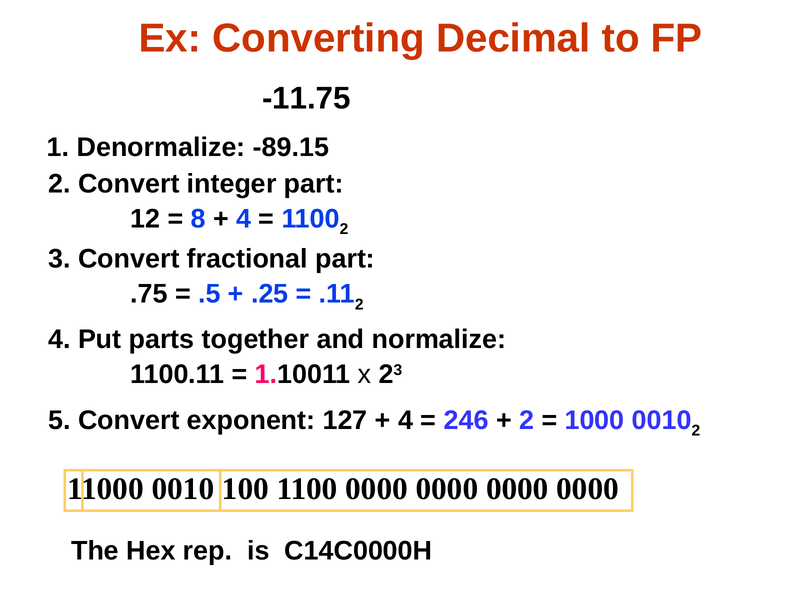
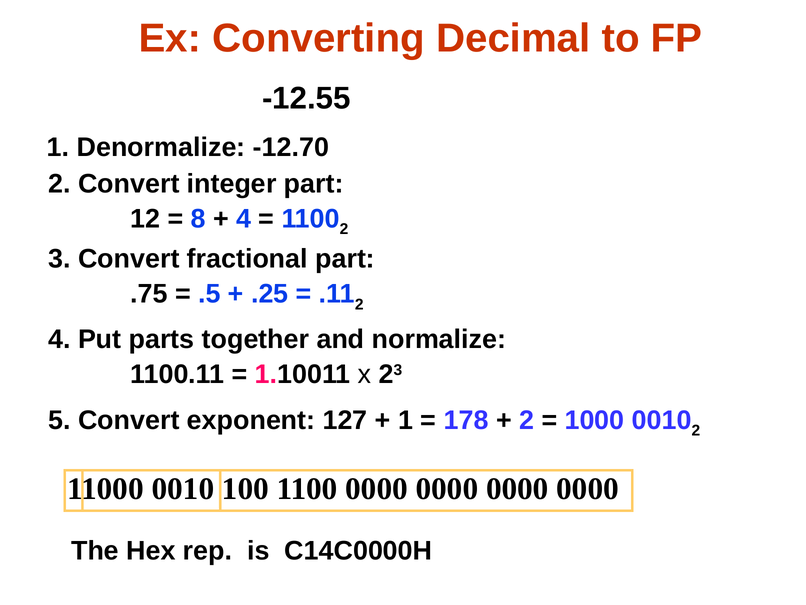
-11.75: -11.75 -> -12.55
-89.15: -89.15 -> -12.70
4 at (405, 420): 4 -> 1
246: 246 -> 178
